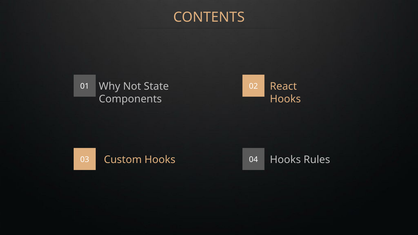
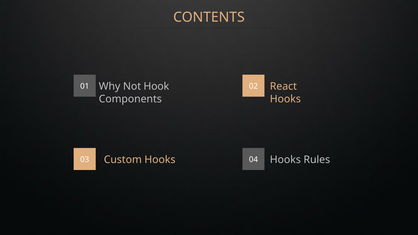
State: State -> Hook
